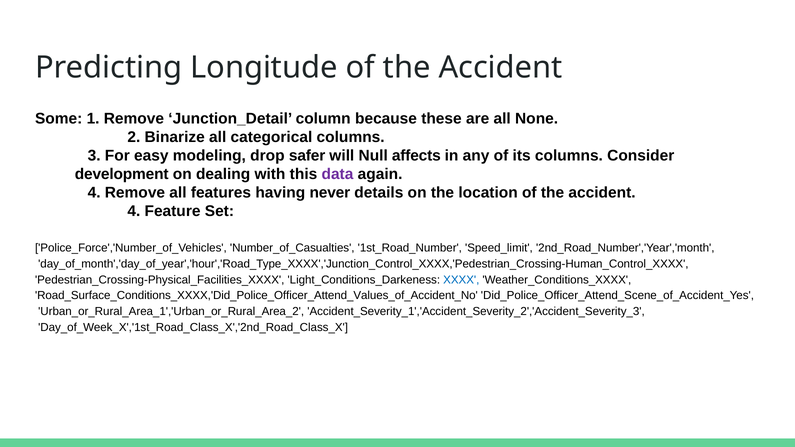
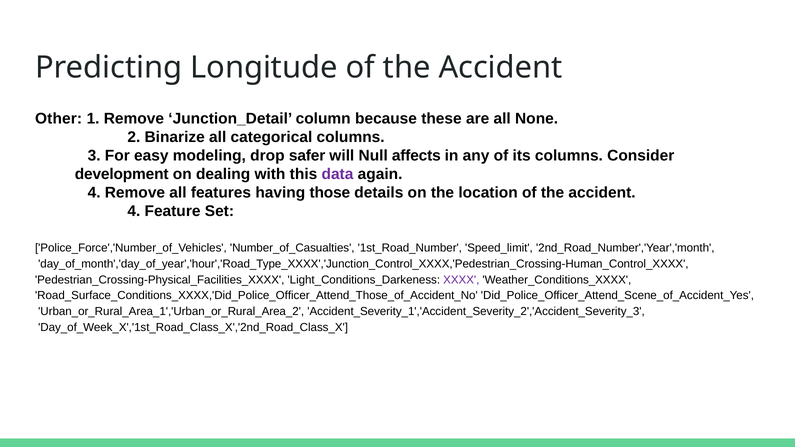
Some: Some -> Other
never: never -> those
XXXX colour: blue -> purple
Road_Surface_Conditions_XXXX,'Did_Police_Officer_Attend_Values_of_Accident_No: Road_Surface_Conditions_XXXX,'Did_Police_Officer_Attend_Values_of_Accident_No -> Road_Surface_Conditions_XXXX,'Did_Police_Officer_Attend_Those_of_Accident_No
